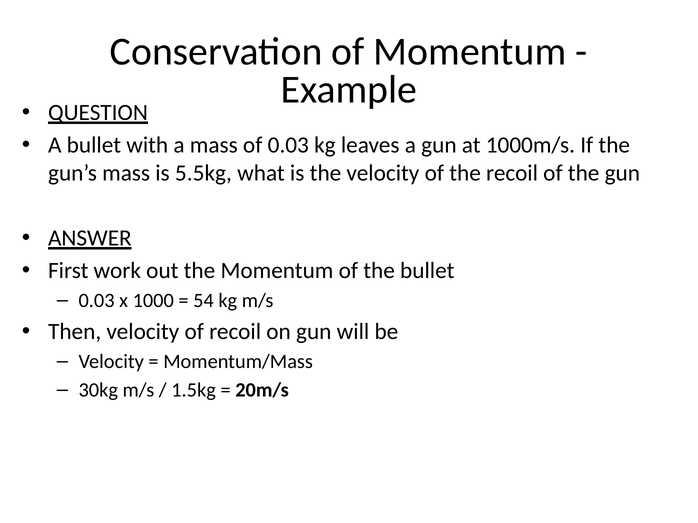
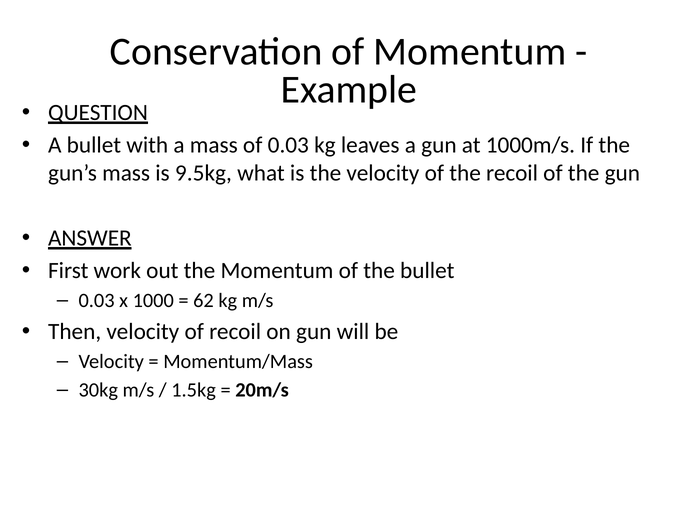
5.5kg: 5.5kg -> 9.5kg
54: 54 -> 62
